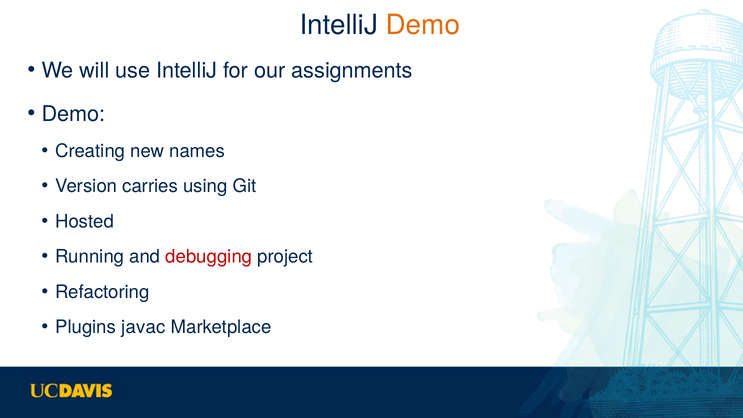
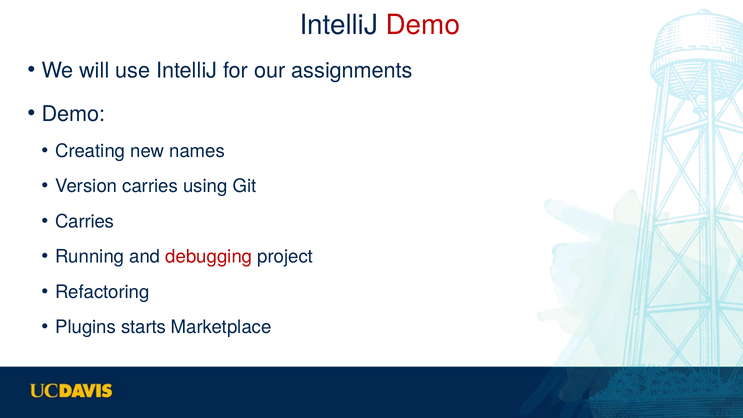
Demo at (423, 25) colour: orange -> red
Hosted at (85, 221): Hosted -> Carries
javac: javac -> starts
